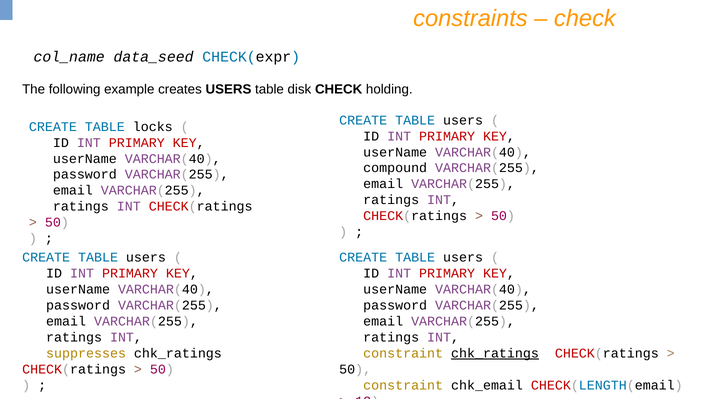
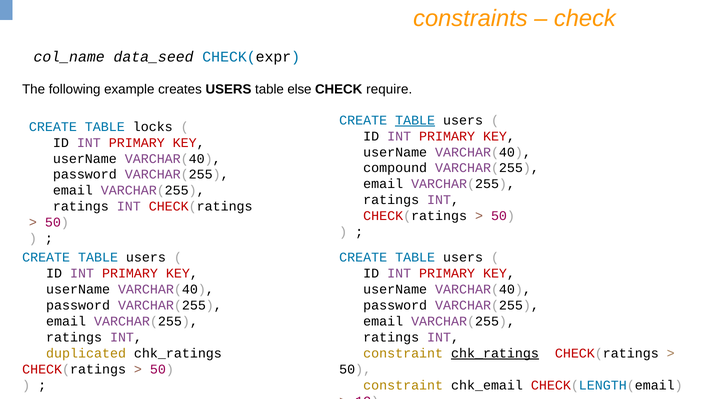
disk: disk -> else
holding: holding -> require
TABLE at (415, 120) underline: none -> present
suppresses: suppresses -> duplicated
